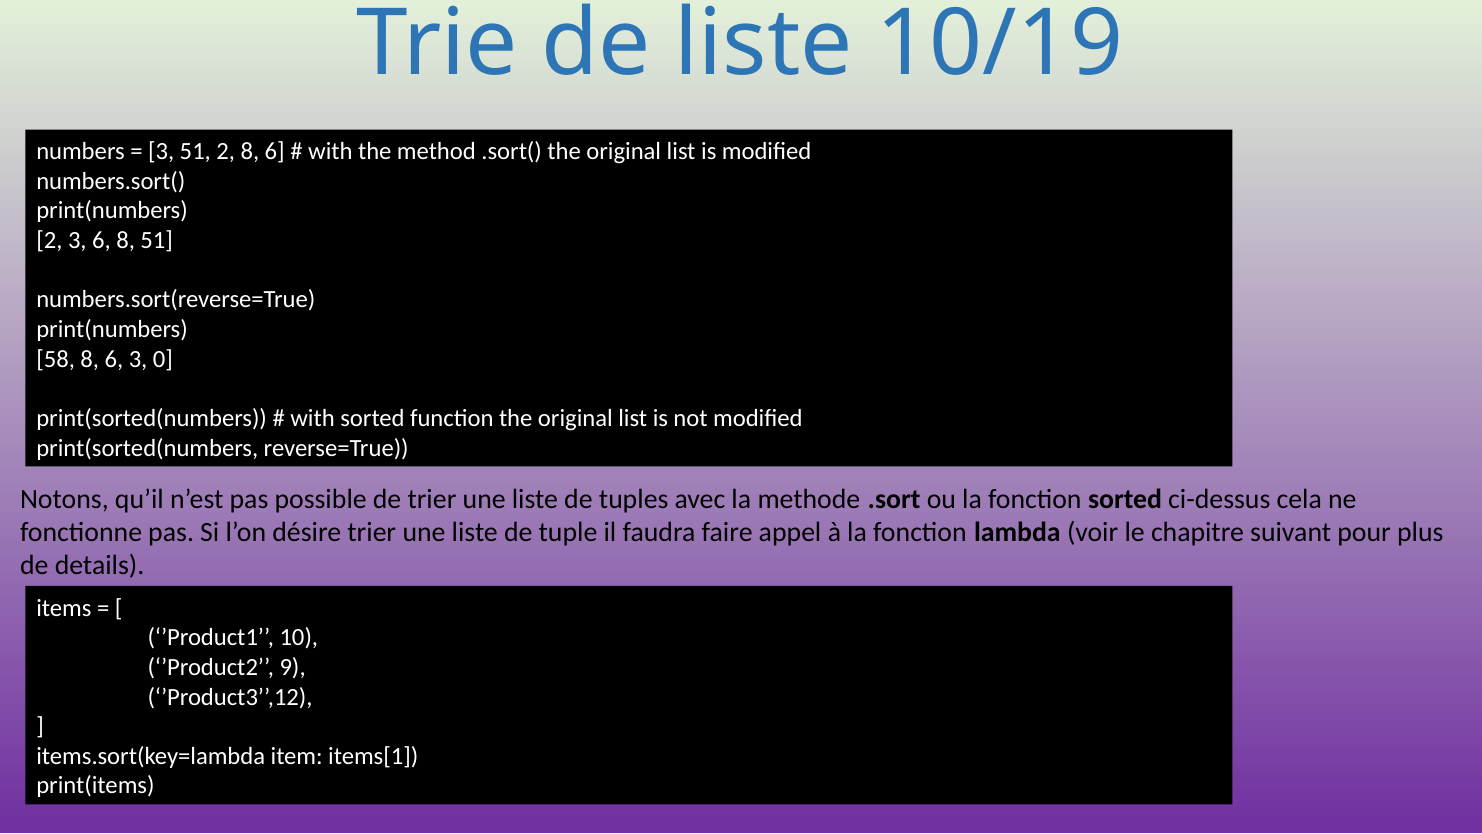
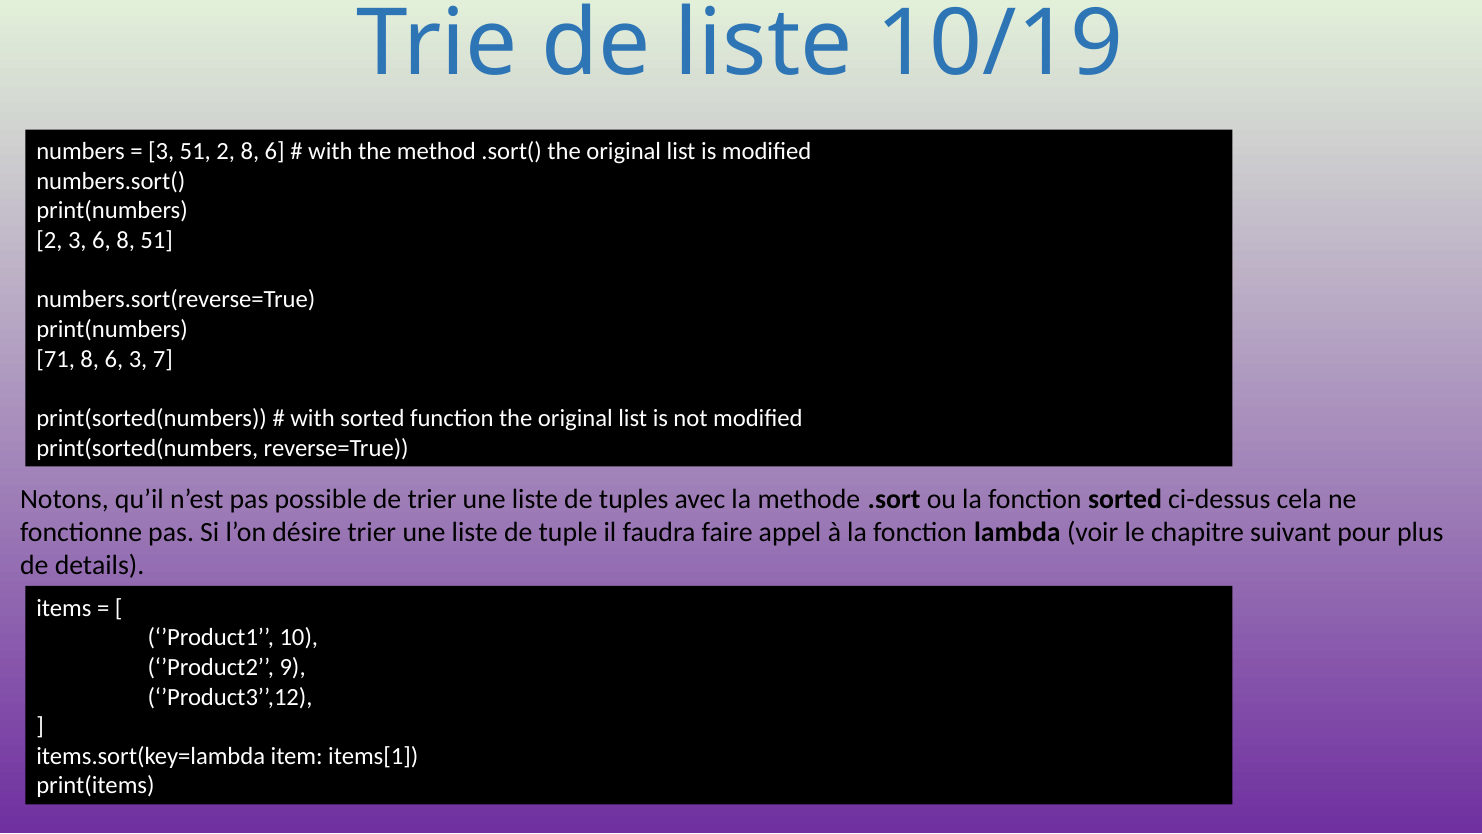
58: 58 -> 71
0: 0 -> 7
